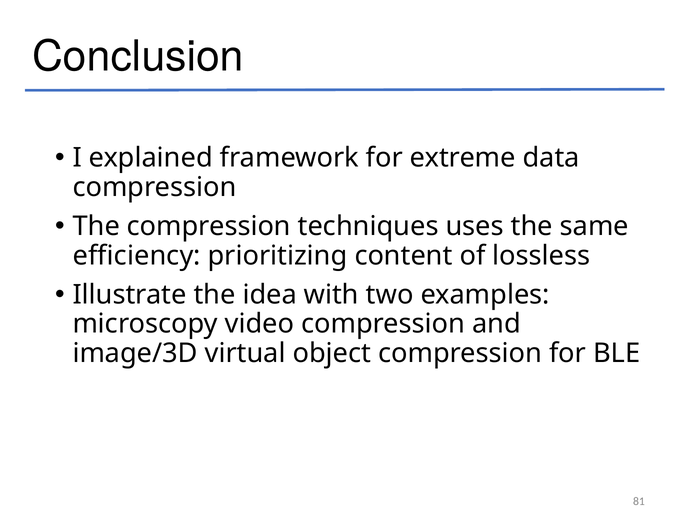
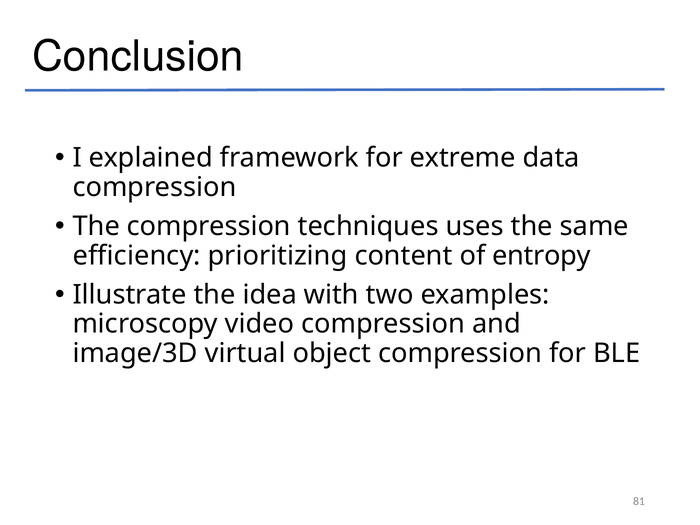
lossless: lossless -> entropy
